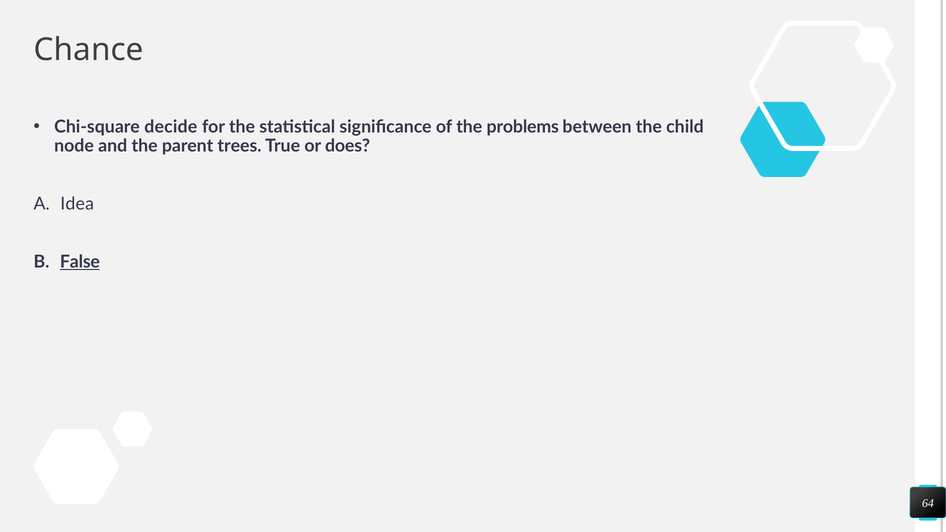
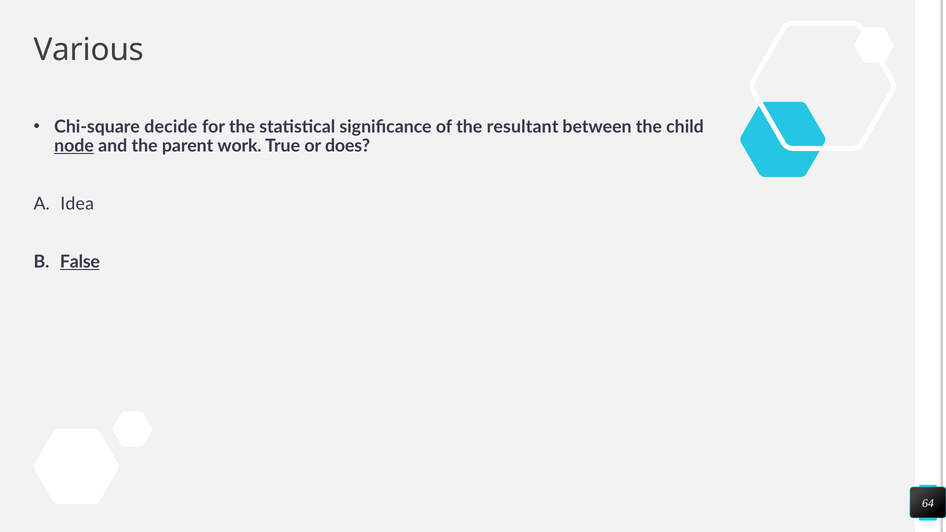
Chance: Chance -> Various
problems: problems -> resultant
node underline: none -> present
trees: trees -> work
